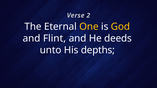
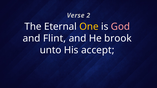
God colour: yellow -> pink
deeds: deeds -> brook
depths: depths -> accept
